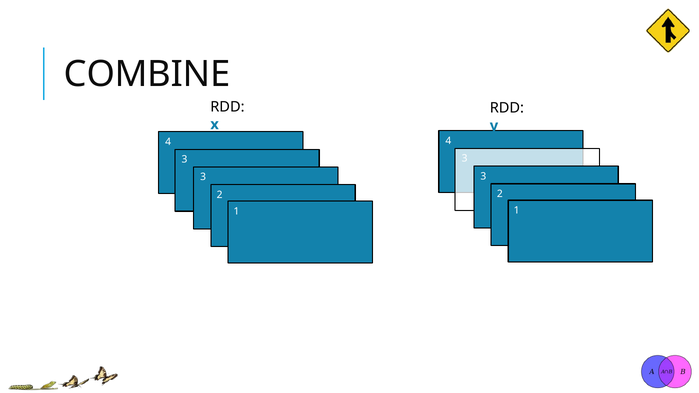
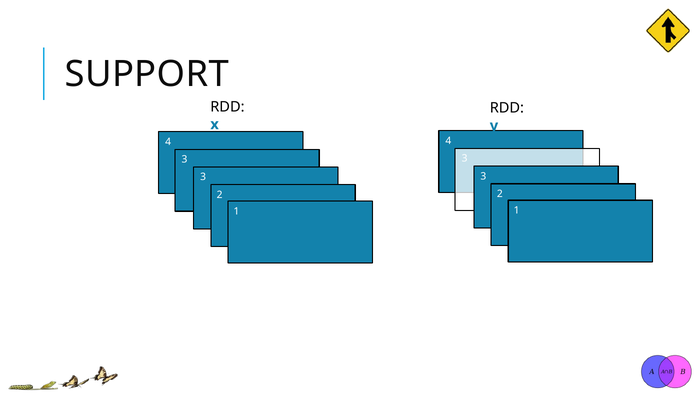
COMBINE: COMBINE -> SUPPORT
